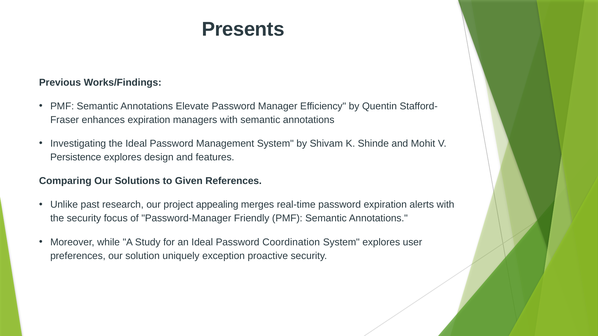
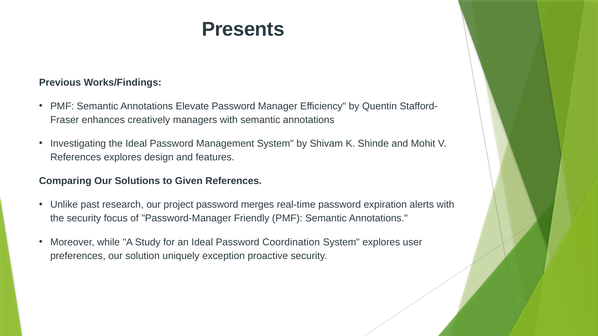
enhances expiration: expiration -> creatively
Persistence at (76, 157): Persistence -> References
project appealing: appealing -> password
